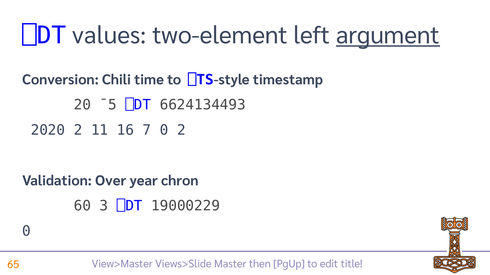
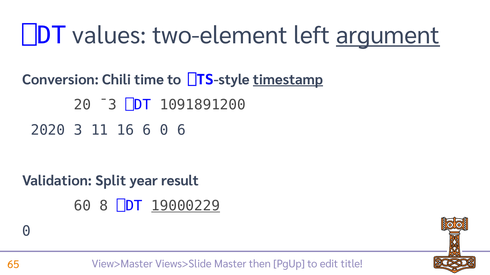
timestamp underline: none -> present
¯5: ¯5 -> ¯3
6624134493: 6624134493 -> 1091891200
2020 2: 2 -> 3
16 7: 7 -> 6
0 2: 2 -> 6
Over: Over -> Split
chron: chron -> result
3: 3 -> 8
19000229 underline: none -> present
